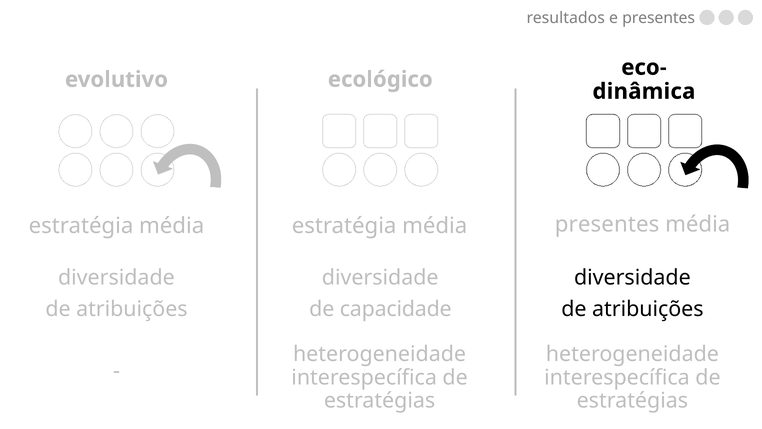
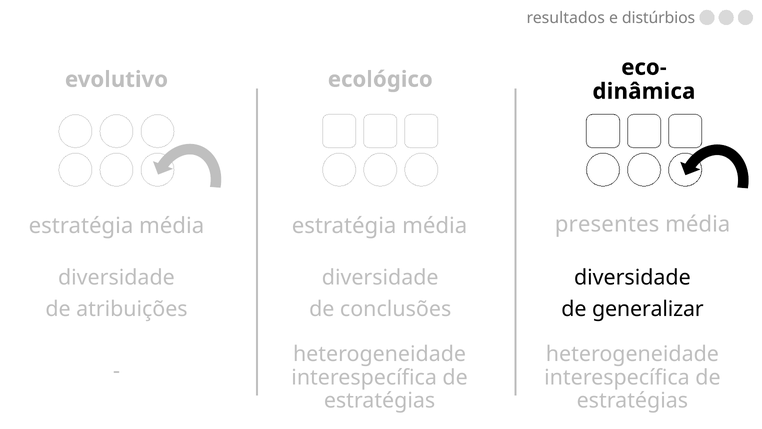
e presentes: presentes -> distúrbios
capacidade: capacidade -> conclusões
atribuições at (648, 309): atribuições -> generalizar
